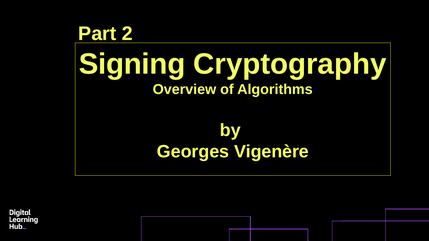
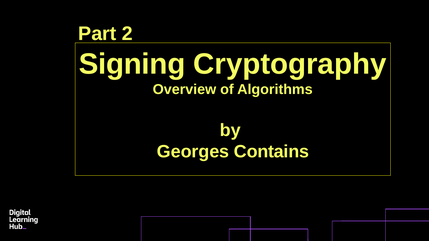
Vigenère: Vigenère -> Contains
